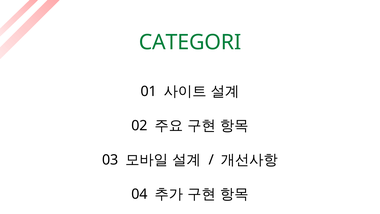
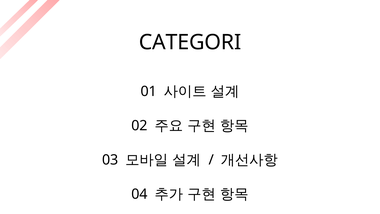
CATEGORI colour: green -> black
